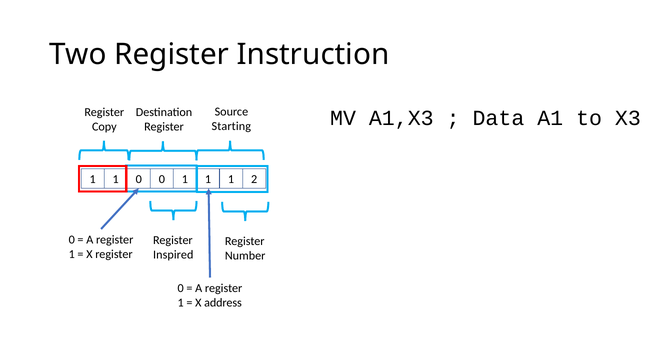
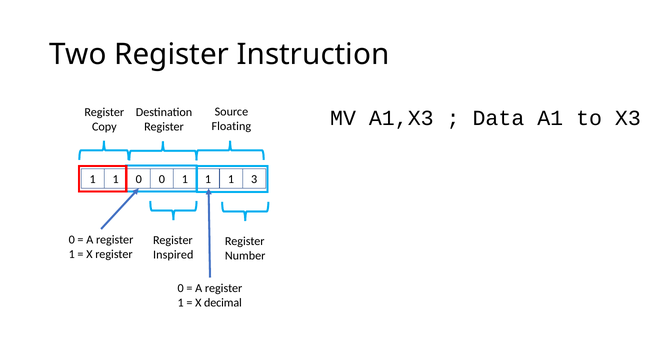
Starting: Starting -> Floating
2: 2 -> 3
address: address -> decimal
